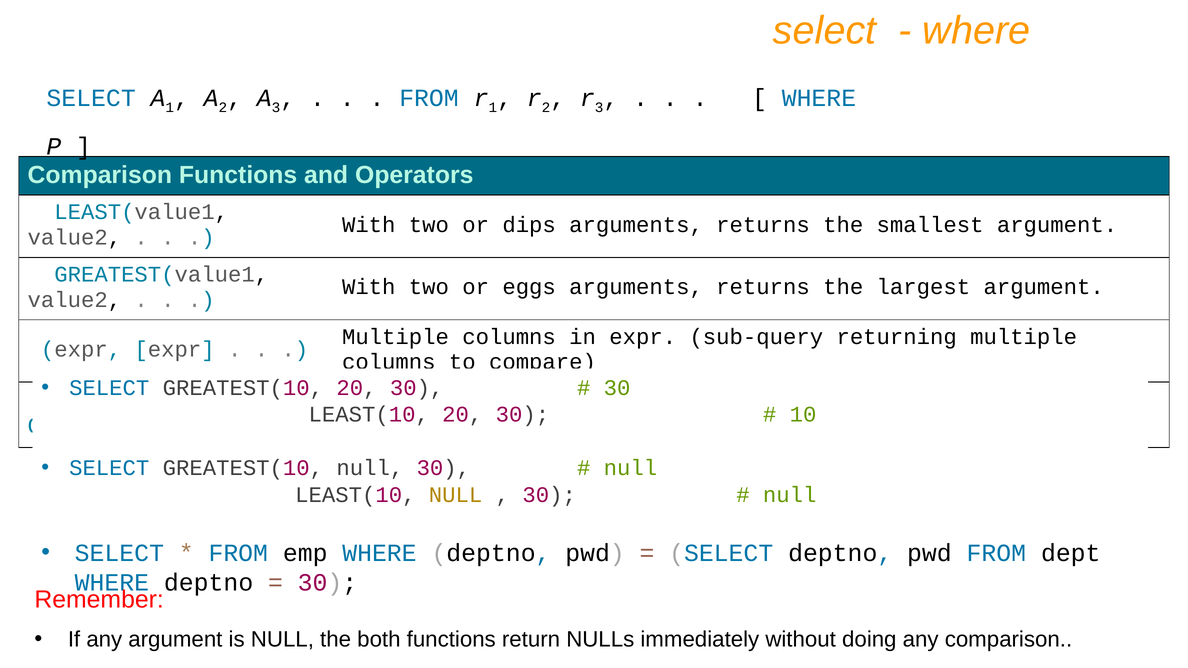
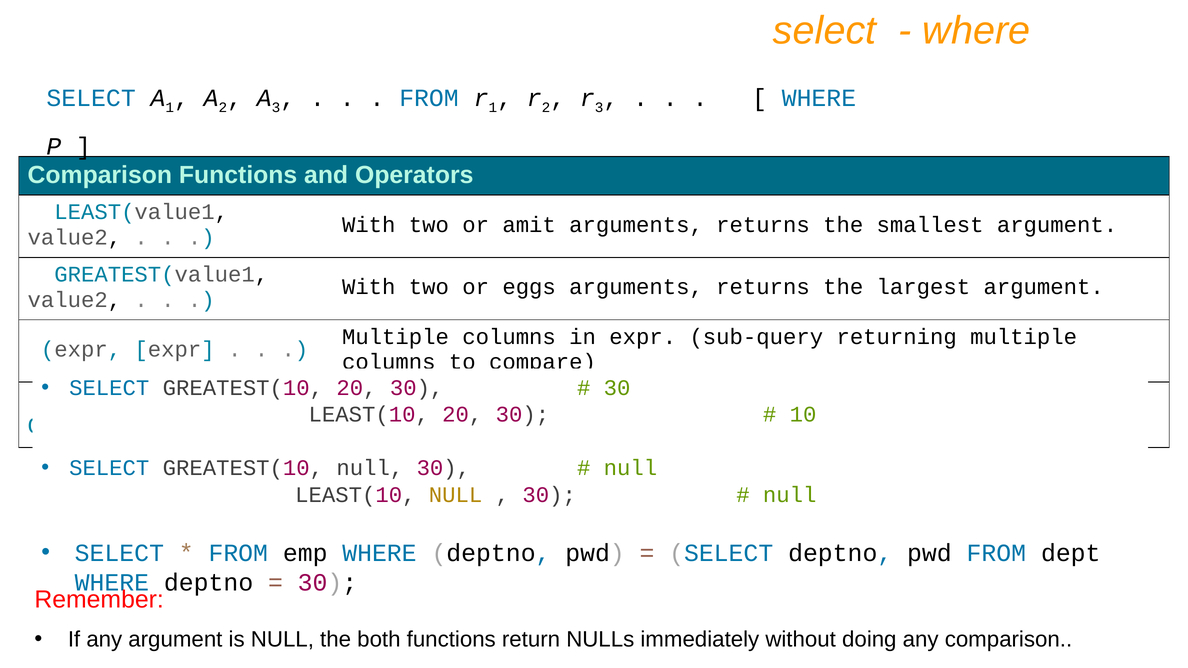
dips: dips -> amit
